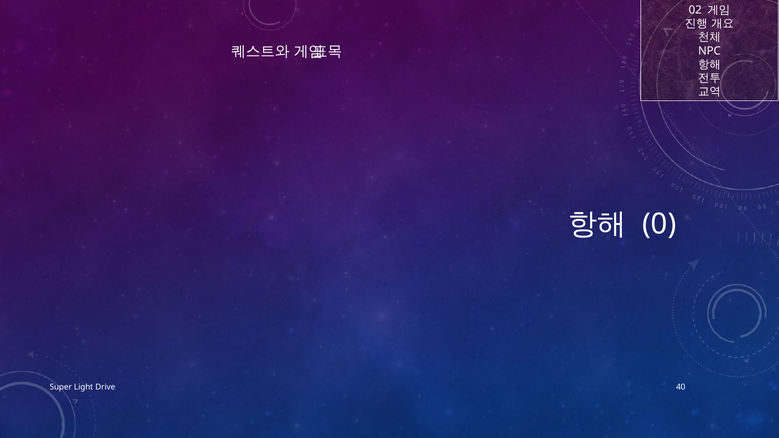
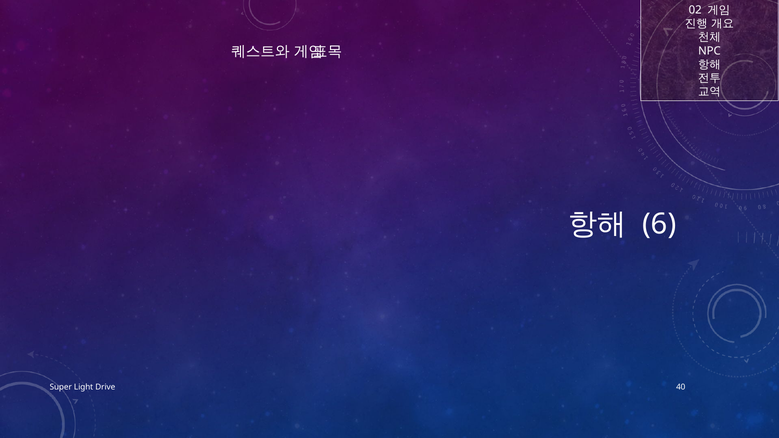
0: 0 -> 6
